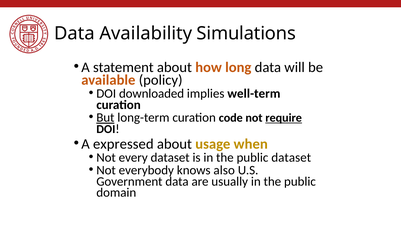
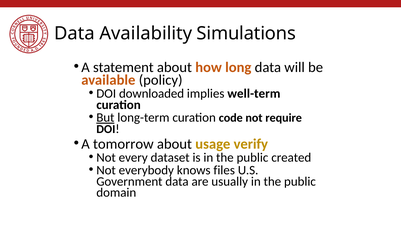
require underline: present -> none
expressed: expressed -> tomorrow
when: when -> verify
public dataset: dataset -> created
also: also -> files
